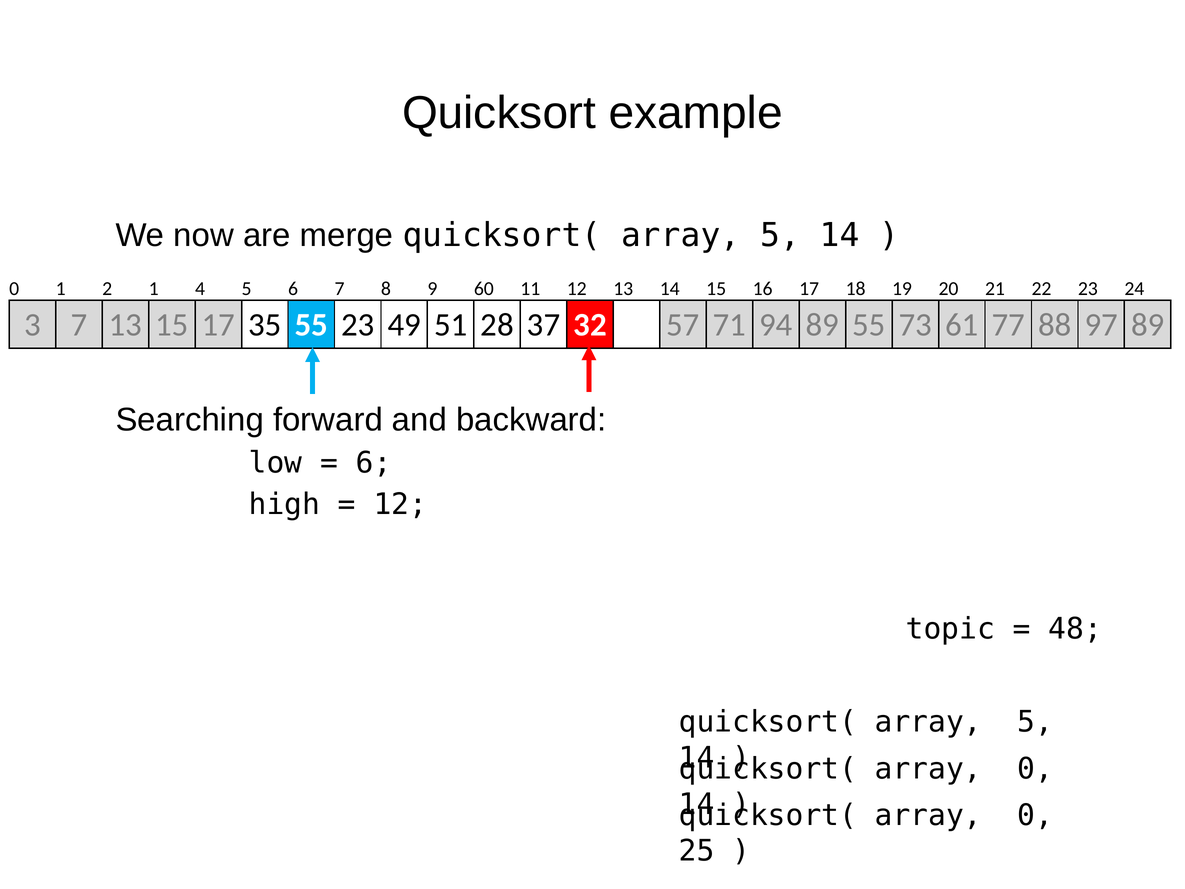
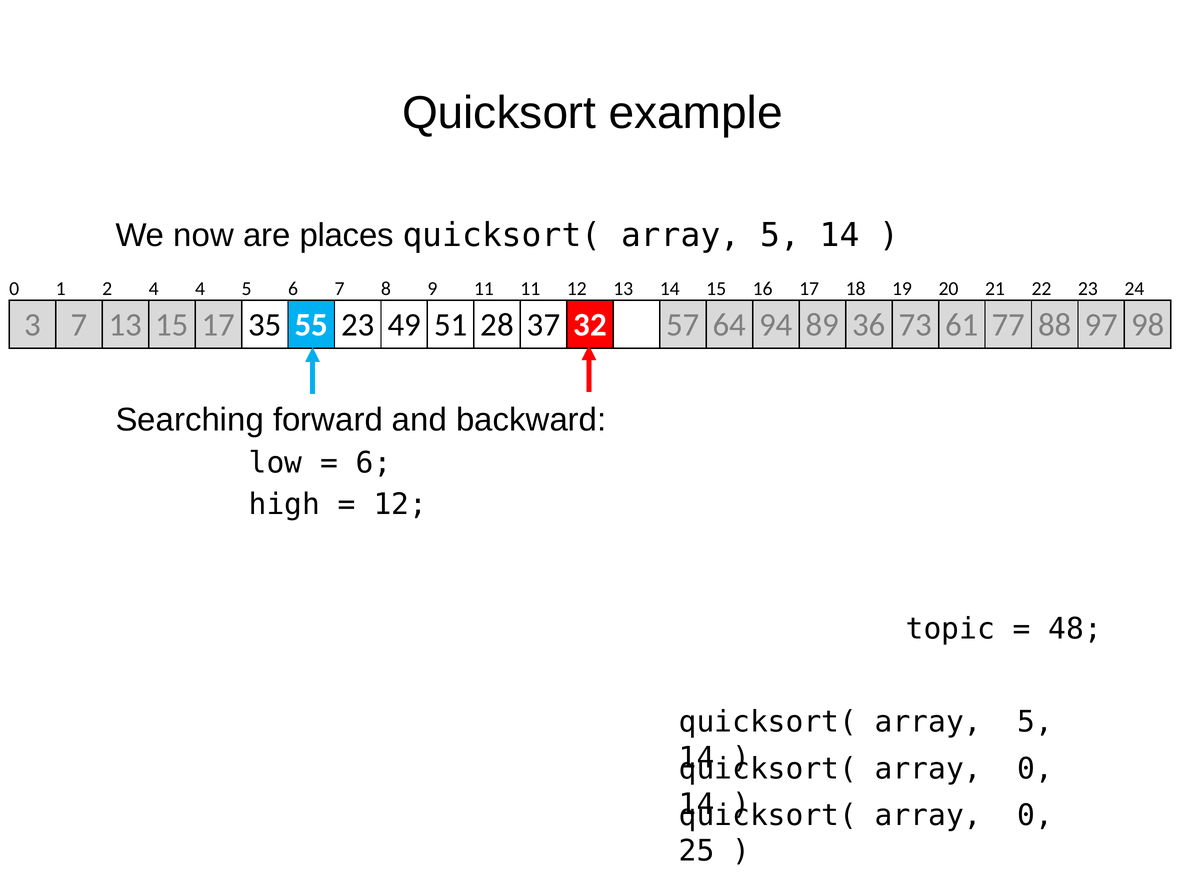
merge: merge -> places
2 1: 1 -> 4
9 60: 60 -> 11
71: 71 -> 64
89 55: 55 -> 36
97 89: 89 -> 98
